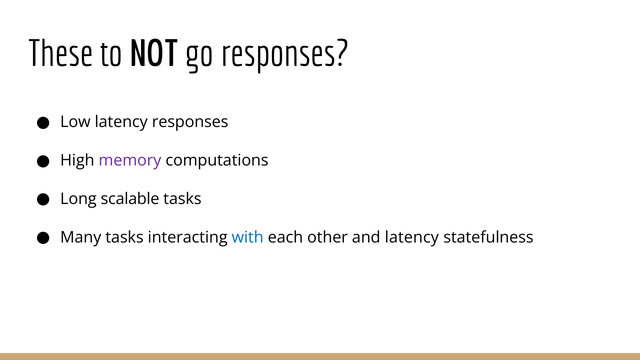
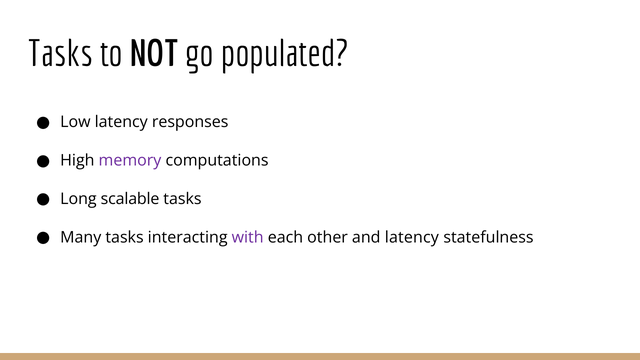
These at (61, 54): These -> Tasks
go responses: responses -> populated
with colour: blue -> purple
